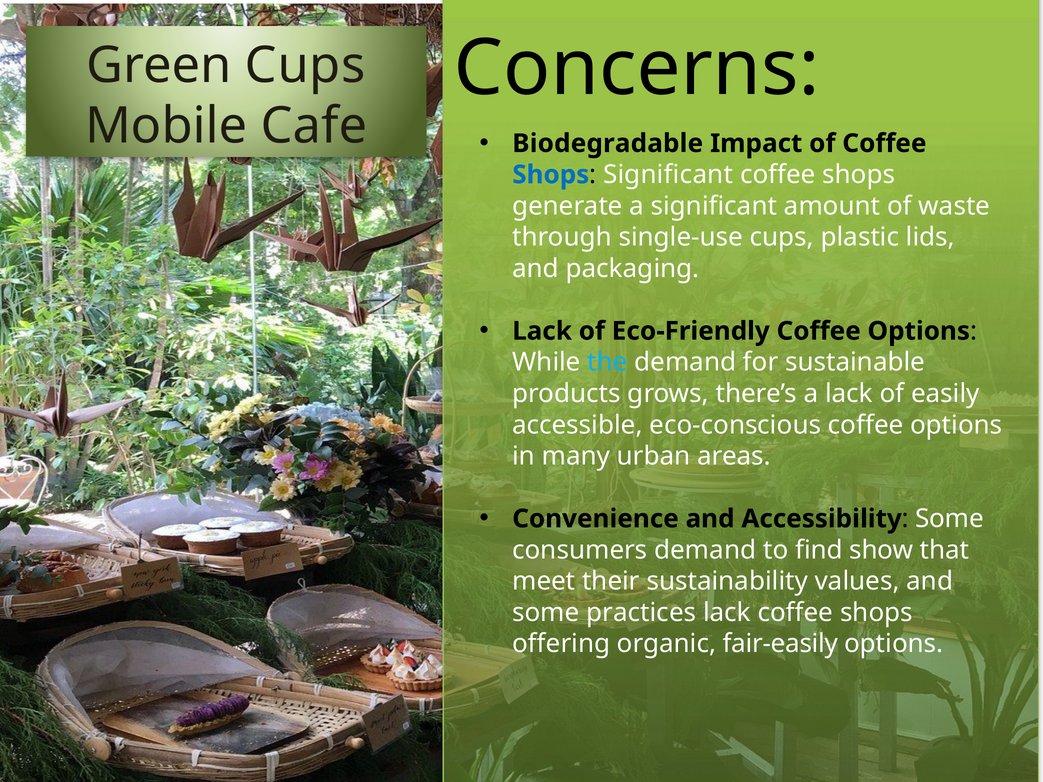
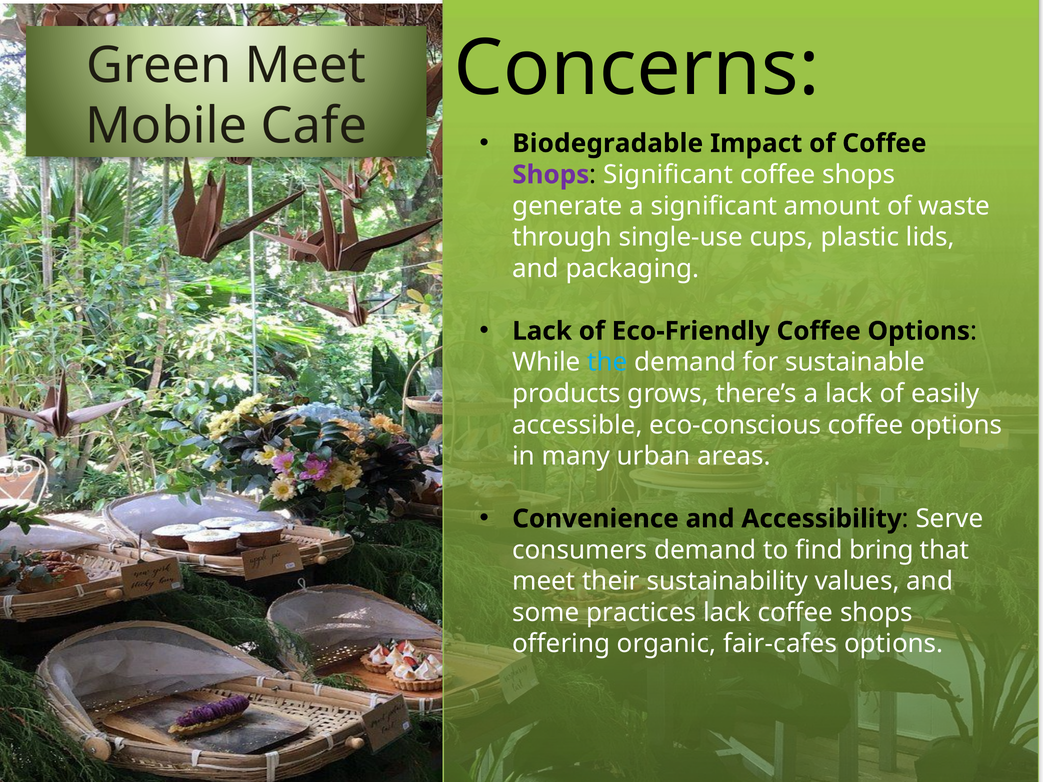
Green Cups: Cups -> Meet
Shops at (551, 175) colour: blue -> purple
Some at (950, 519): Some -> Serve
show: show -> bring
fair-easily: fair-easily -> fair-cafes
